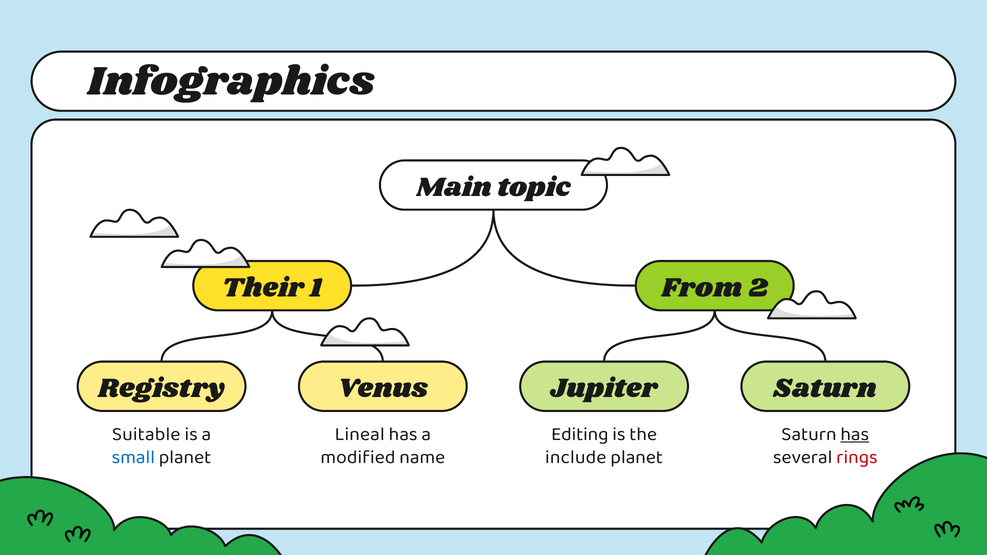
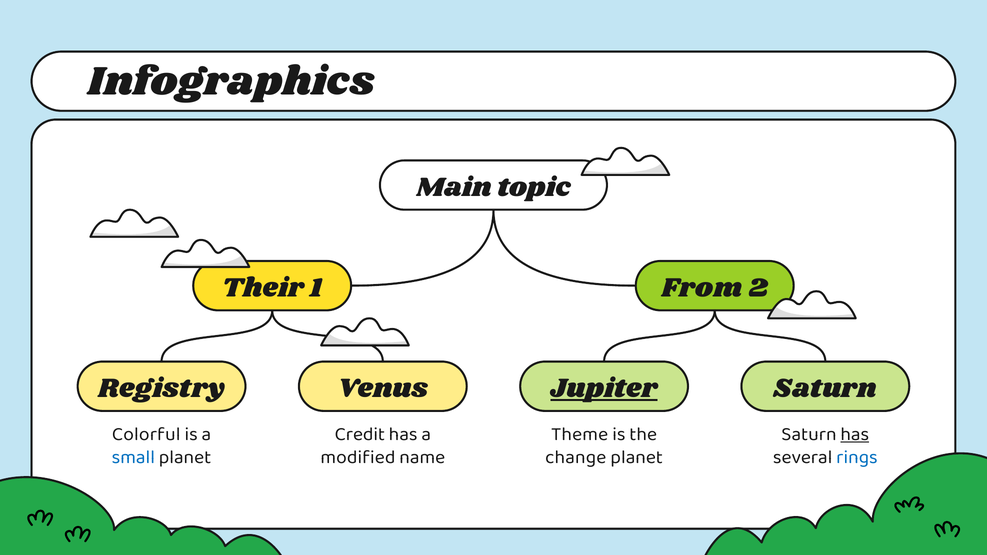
Jupiter underline: none -> present
Suitable: Suitable -> Colorful
Lineal: Lineal -> Credit
Editing: Editing -> Theme
include: include -> change
rings colour: red -> blue
